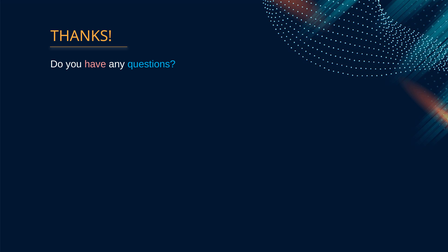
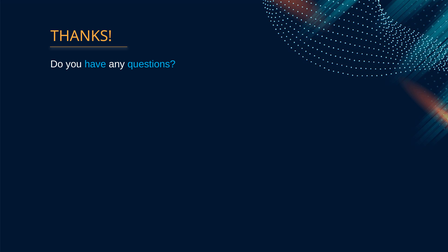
have colour: pink -> light blue
